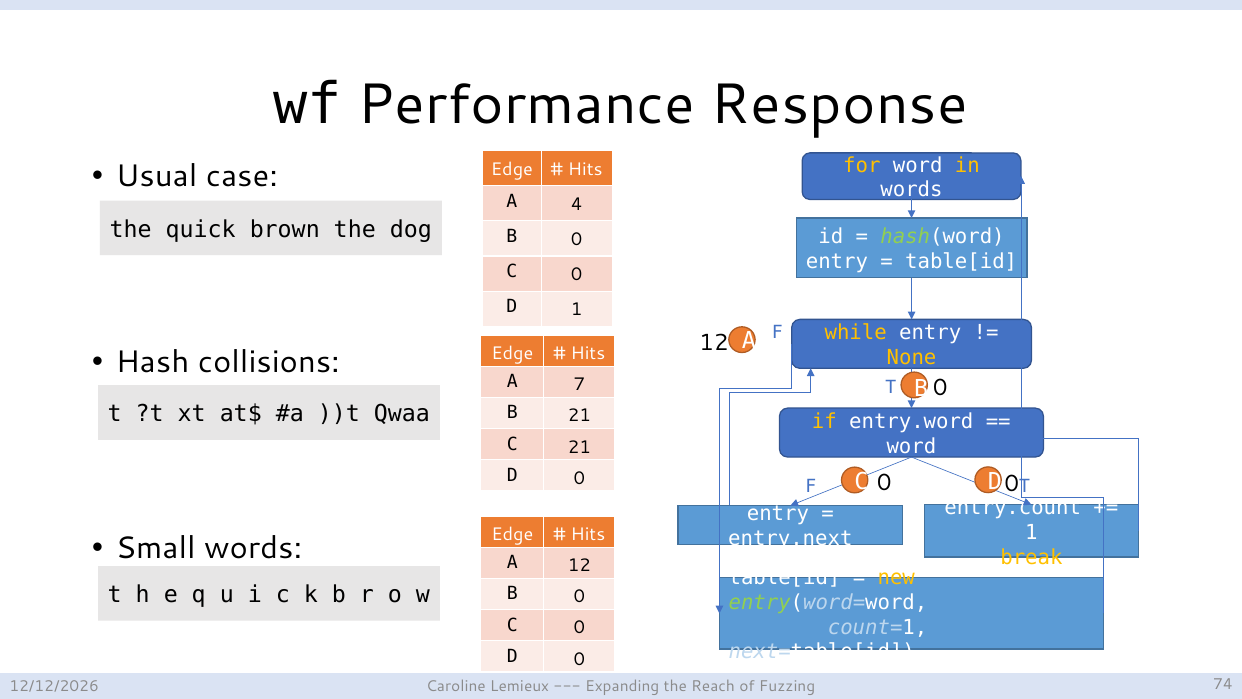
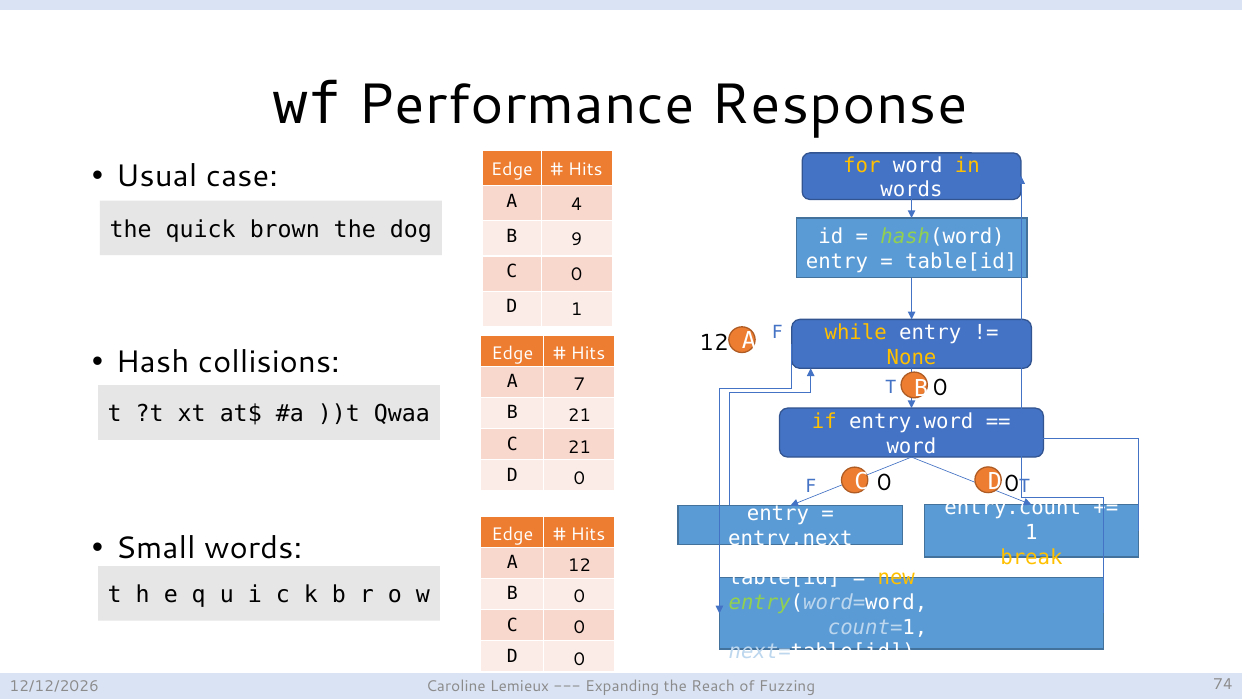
0 at (577, 239): 0 -> 9
